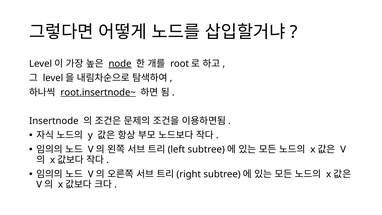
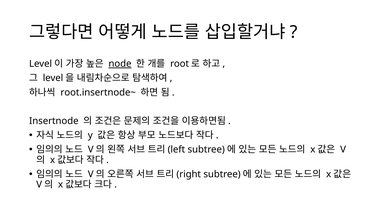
root.insertnode~ underline: present -> none
